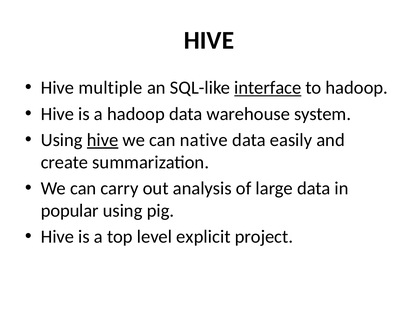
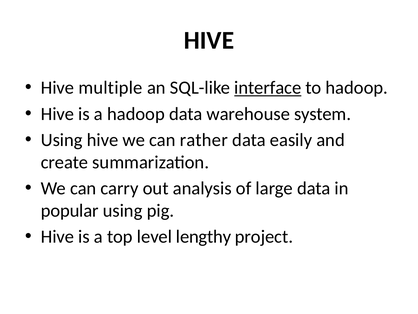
hive at (103, 140) underline: present -> none
native: native -> rather
explicit: explicit -> lengthy
